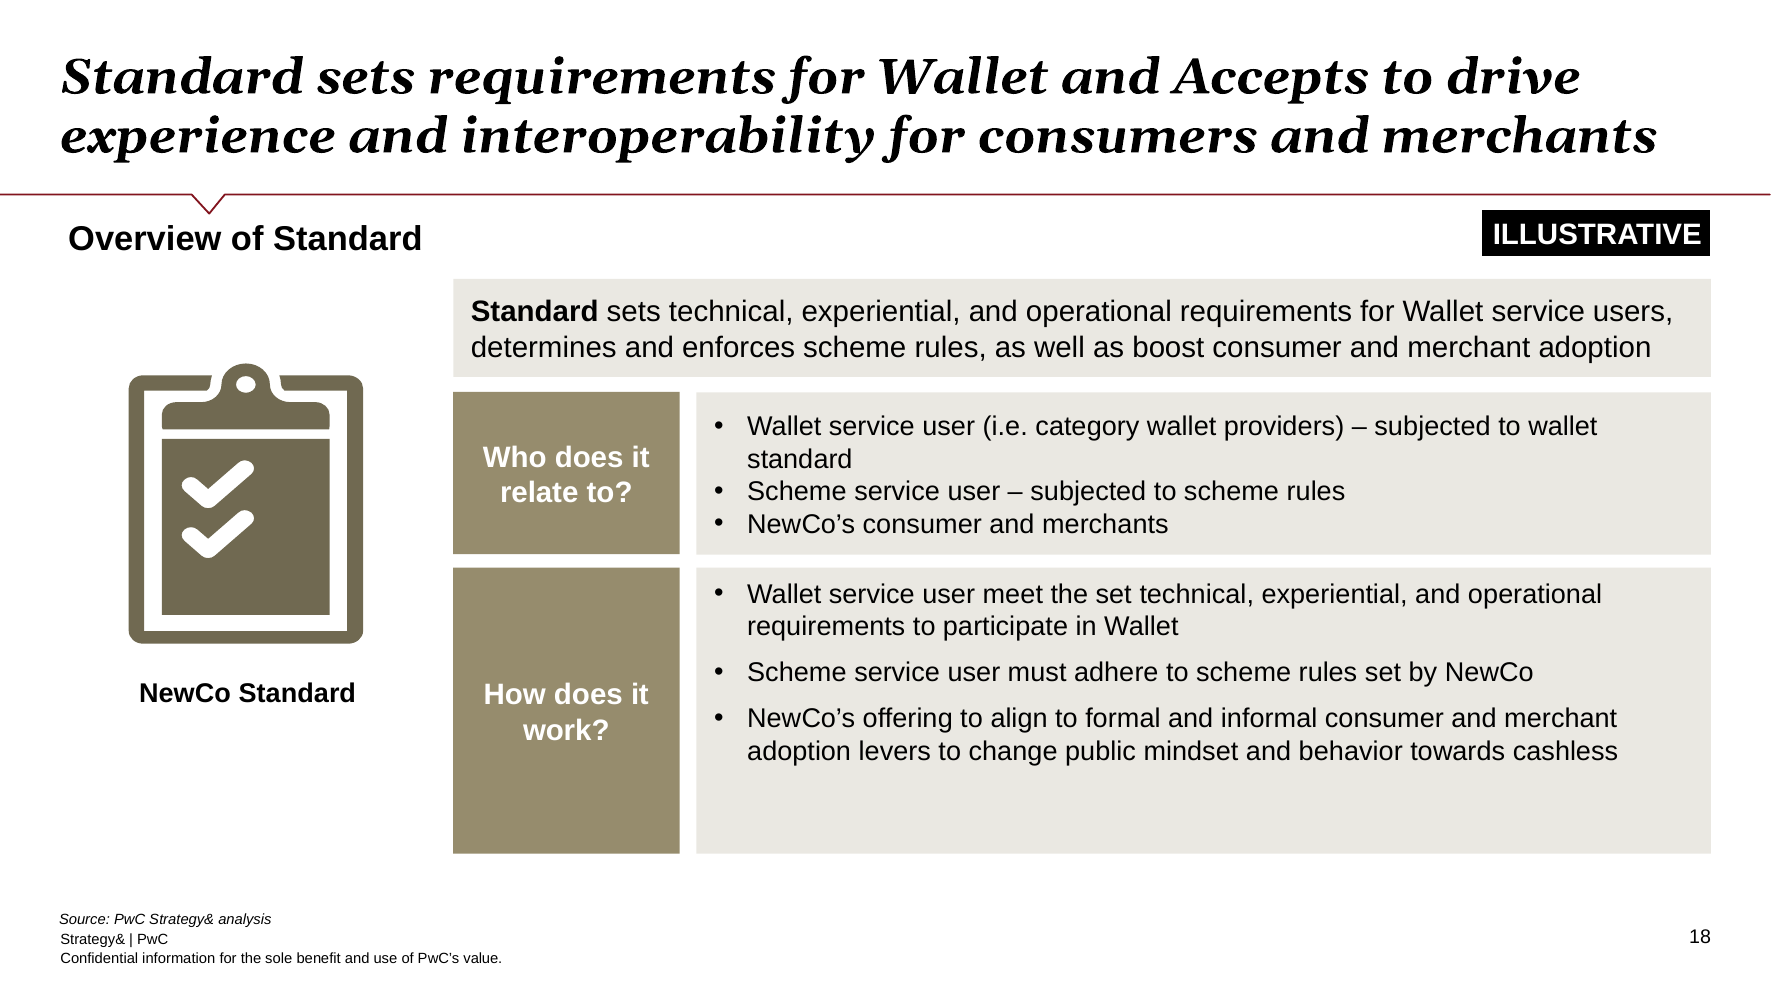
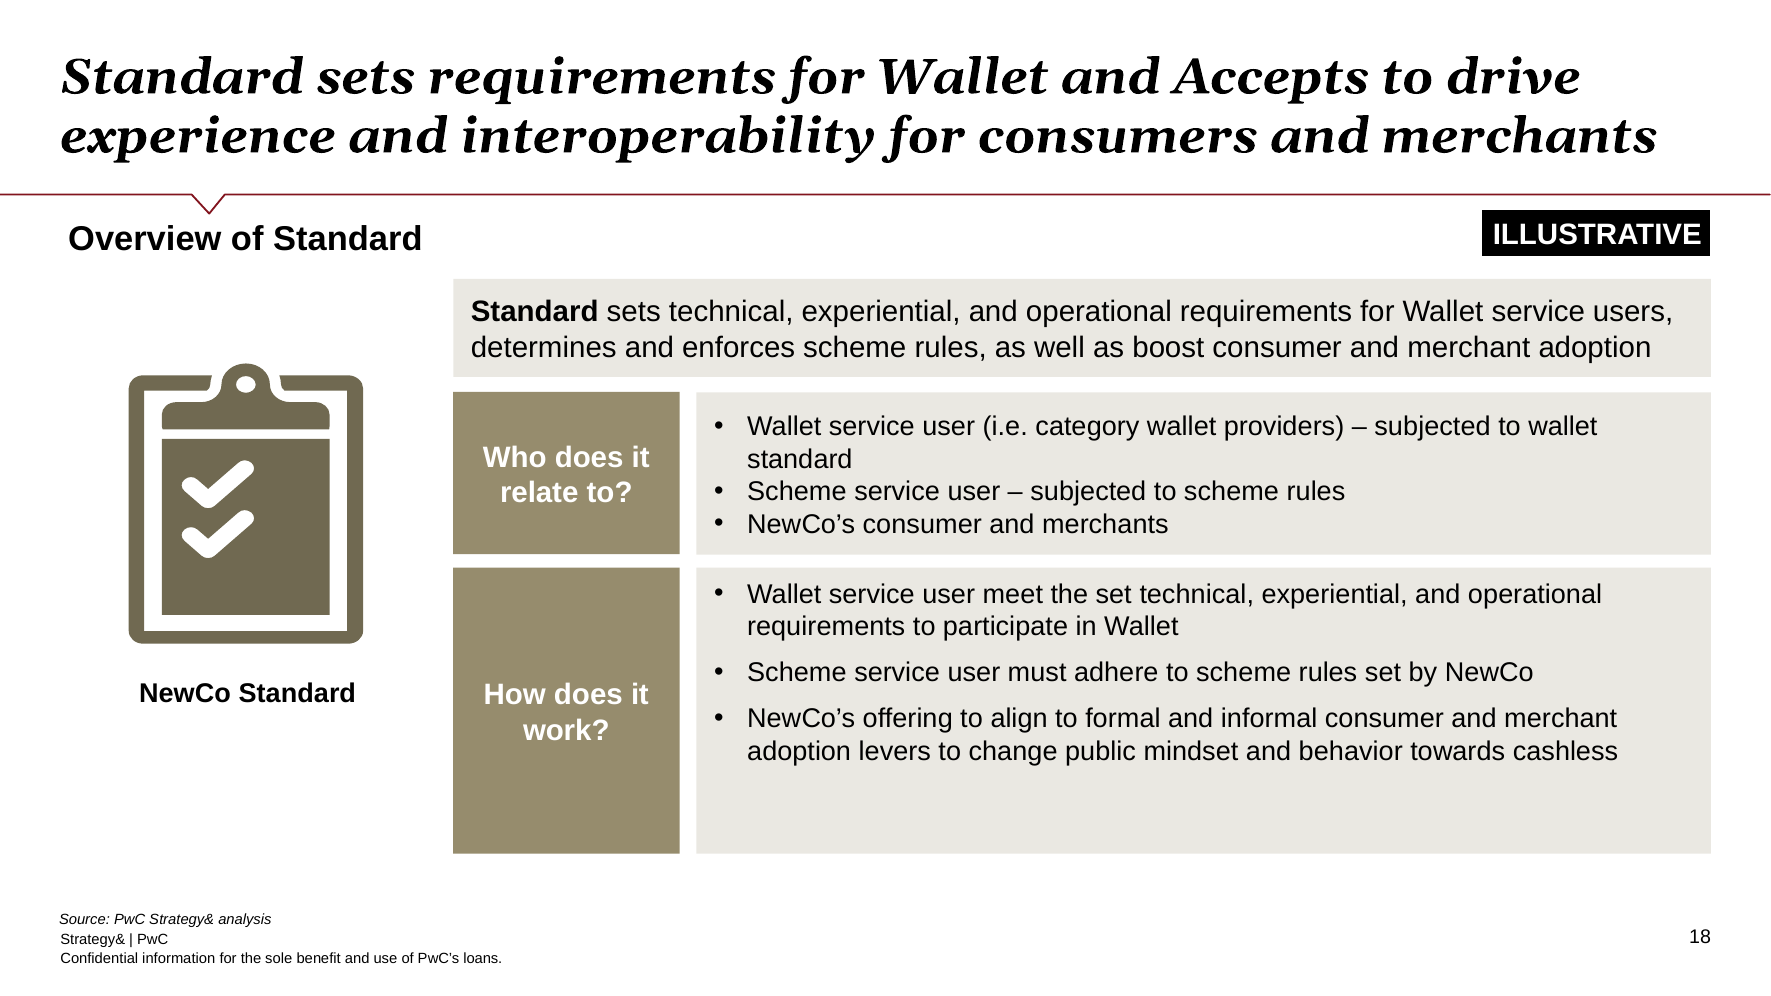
value: value -> loans
